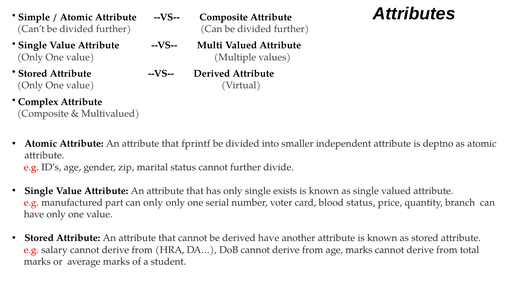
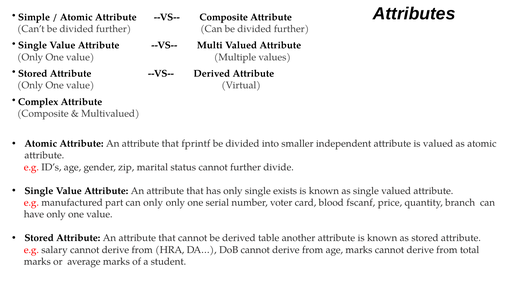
is deptno: deptno -> valued
blood status: status -> fscanf
derived have: have -> table
